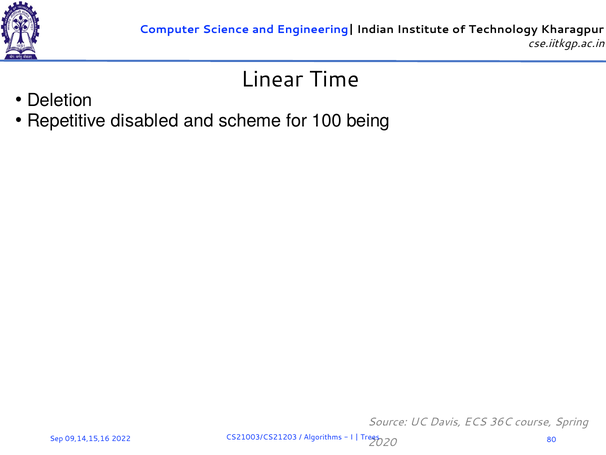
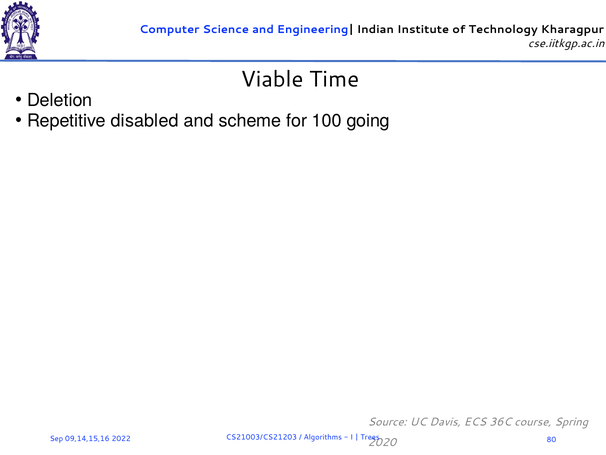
Linear: Linear -> Viable
being: being -> going
